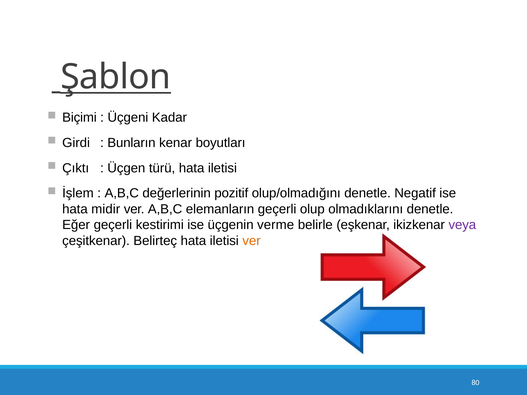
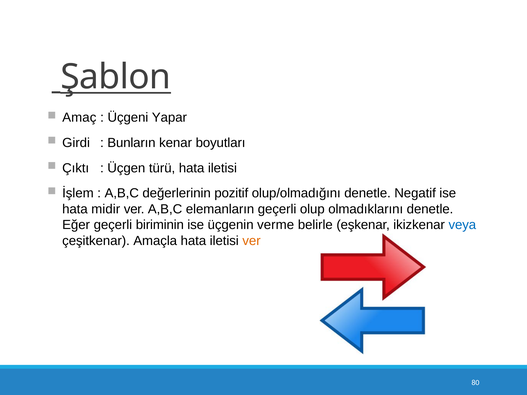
Biçimi: Biçimi -> Amaç
Kadar: Kadar -> Yapar
kestirimi: kestirimi -> biriminin
veya colour: purple -> blue
Belirteç: Belirteç -> Amaçla
